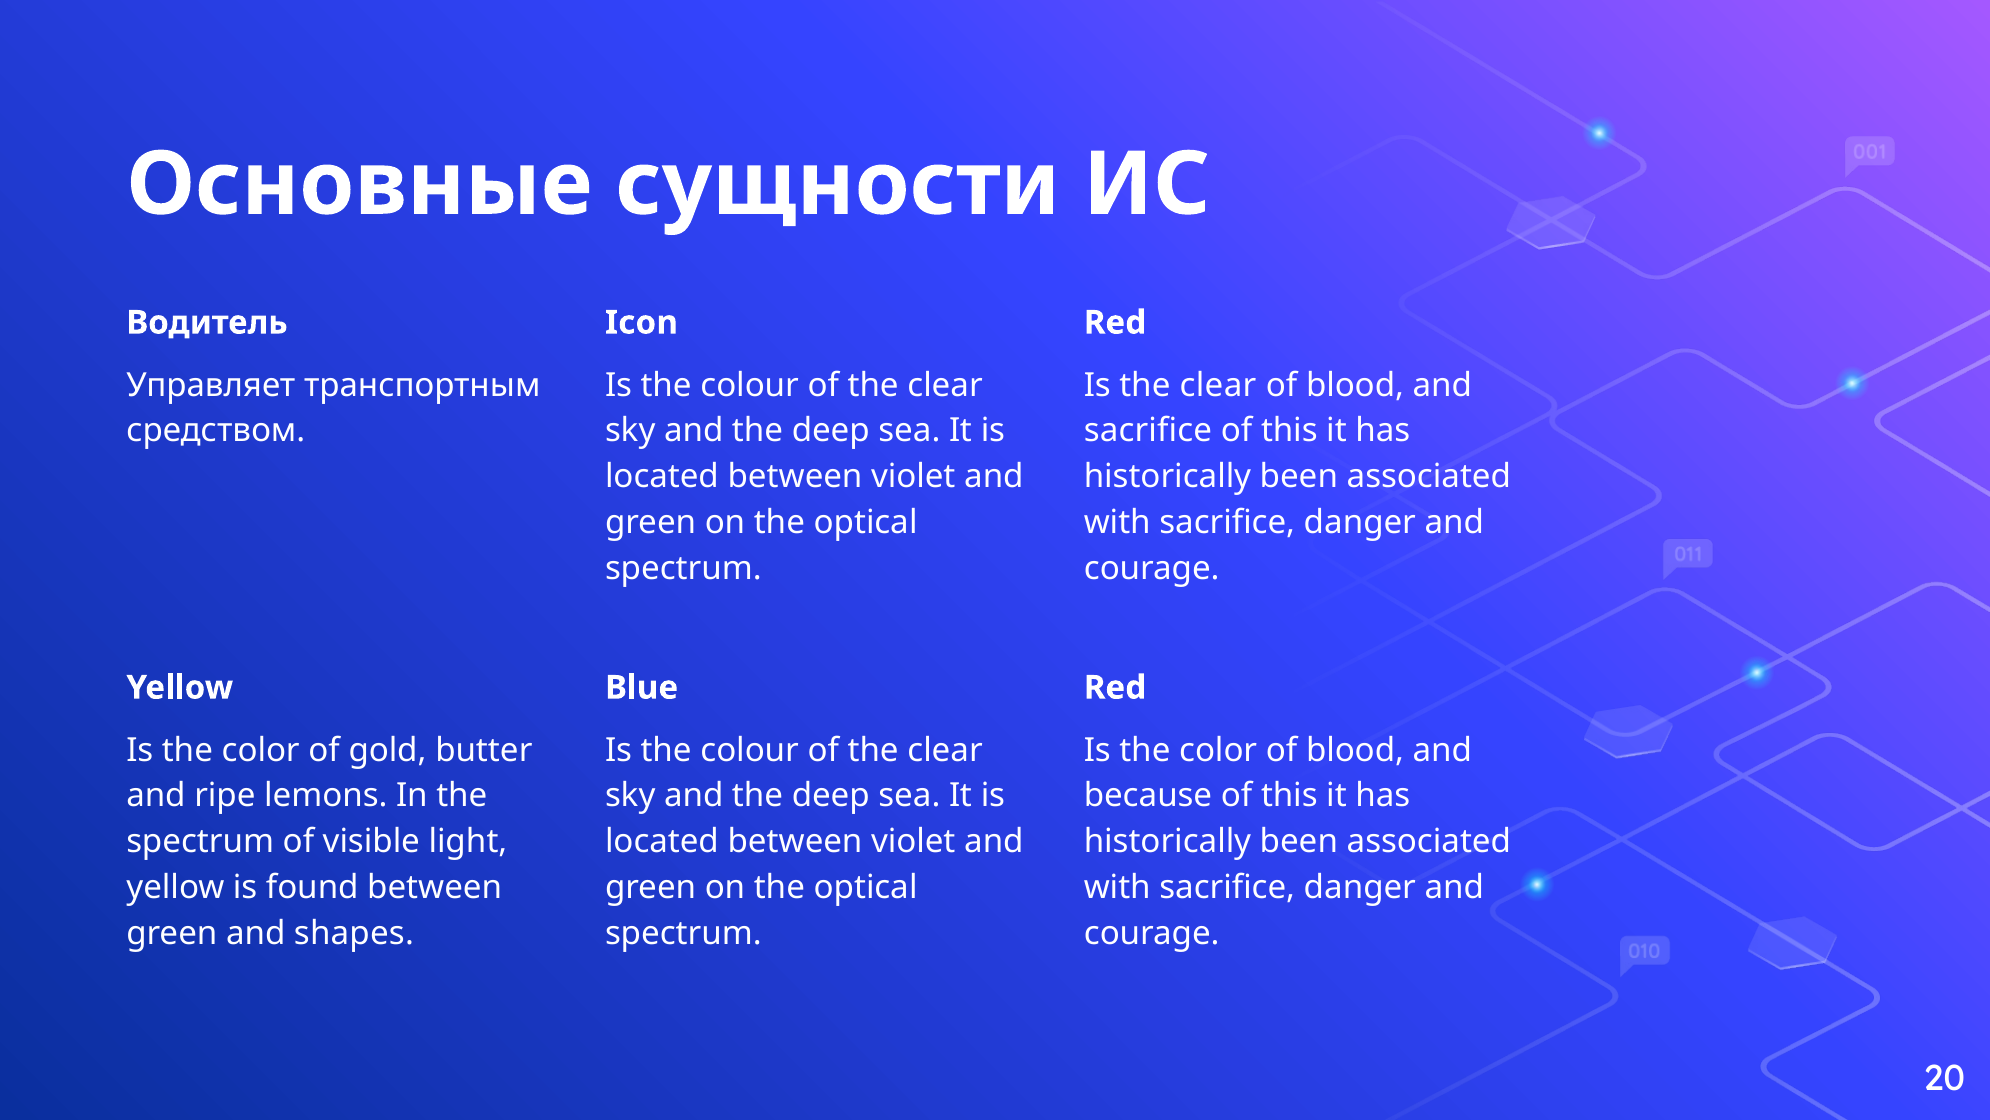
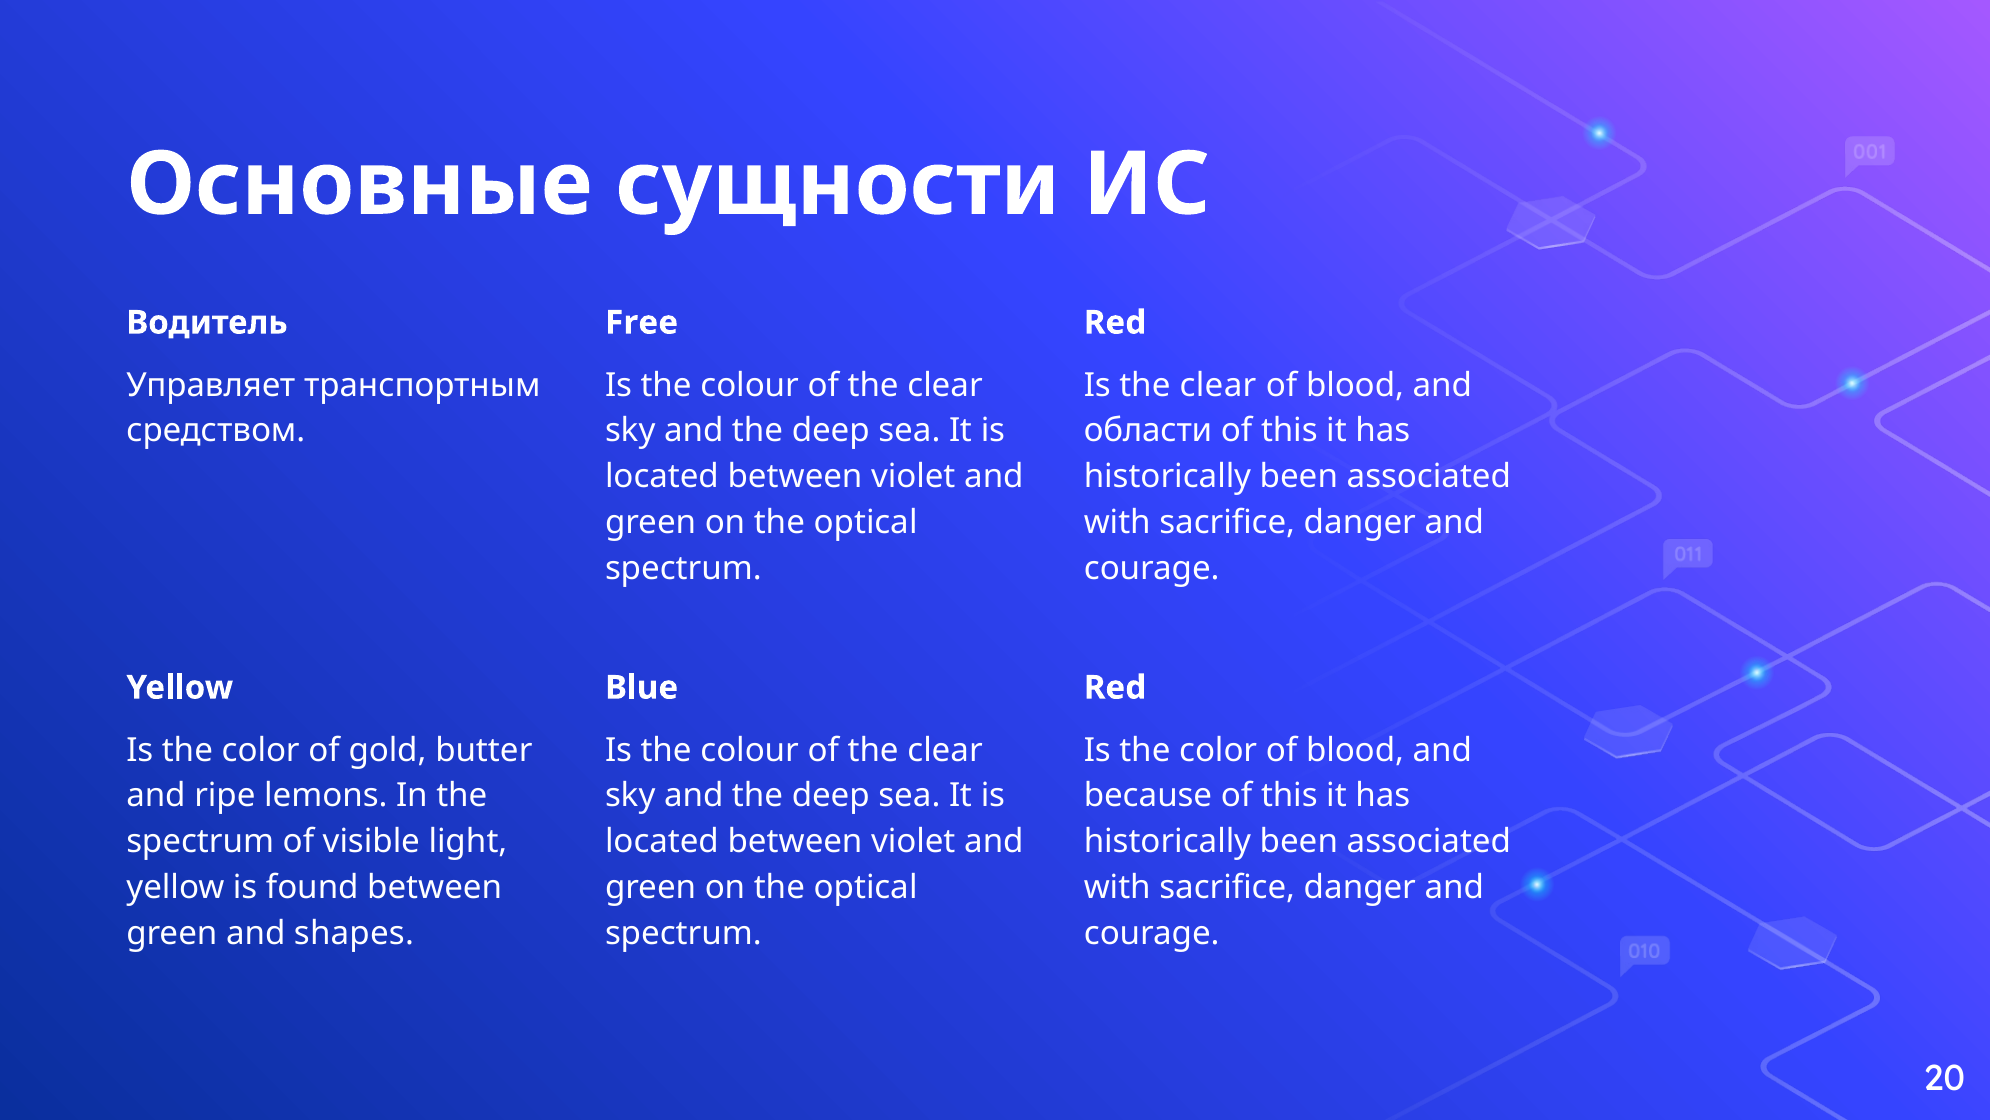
Icon: Icon -> Free
sacrifice at (1148, 431): sacrifice -> области
